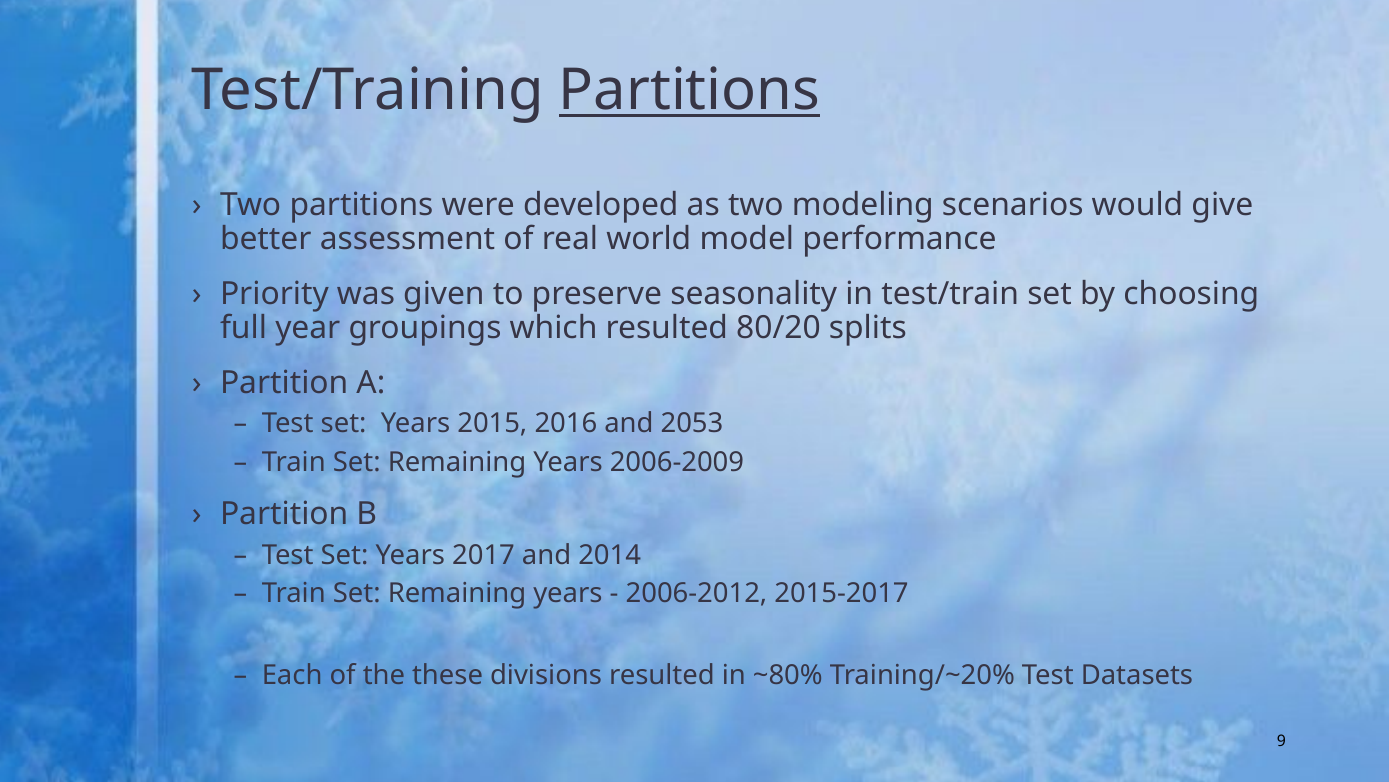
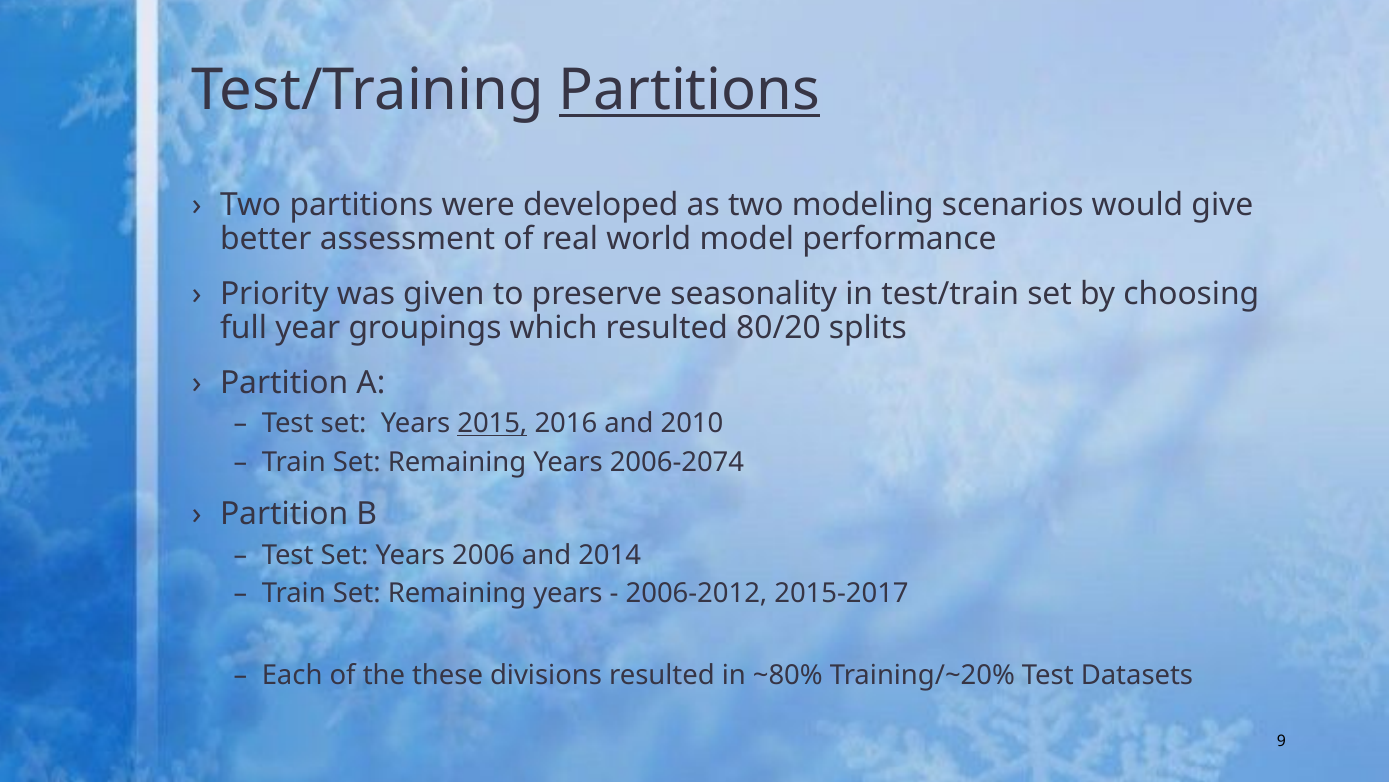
2015 underline: none -> present
2053: 2053 -> 2010
2006-2009: 2006-2009 -> 2006-2074
2017: 2017 -> 2006
